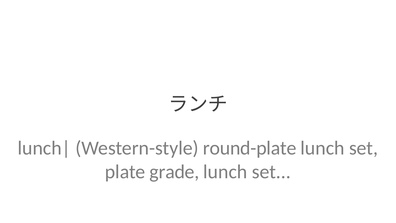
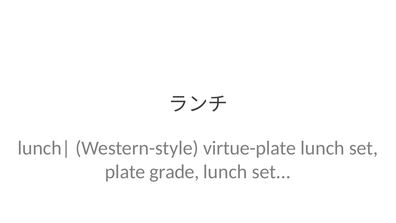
round-plate: round-plate -> virtue-plate
